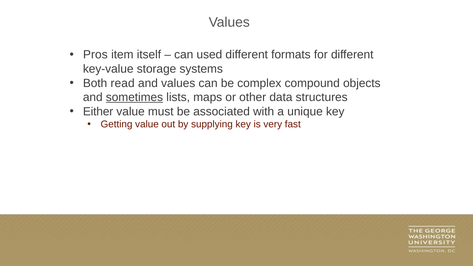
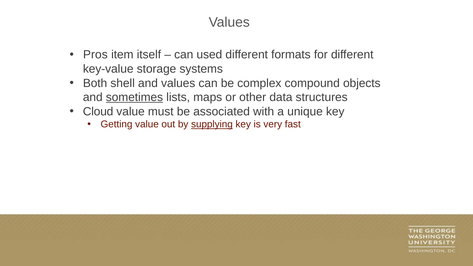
read: read -> shell
Either: Either -> Cloud
supplying underline: none -> present
